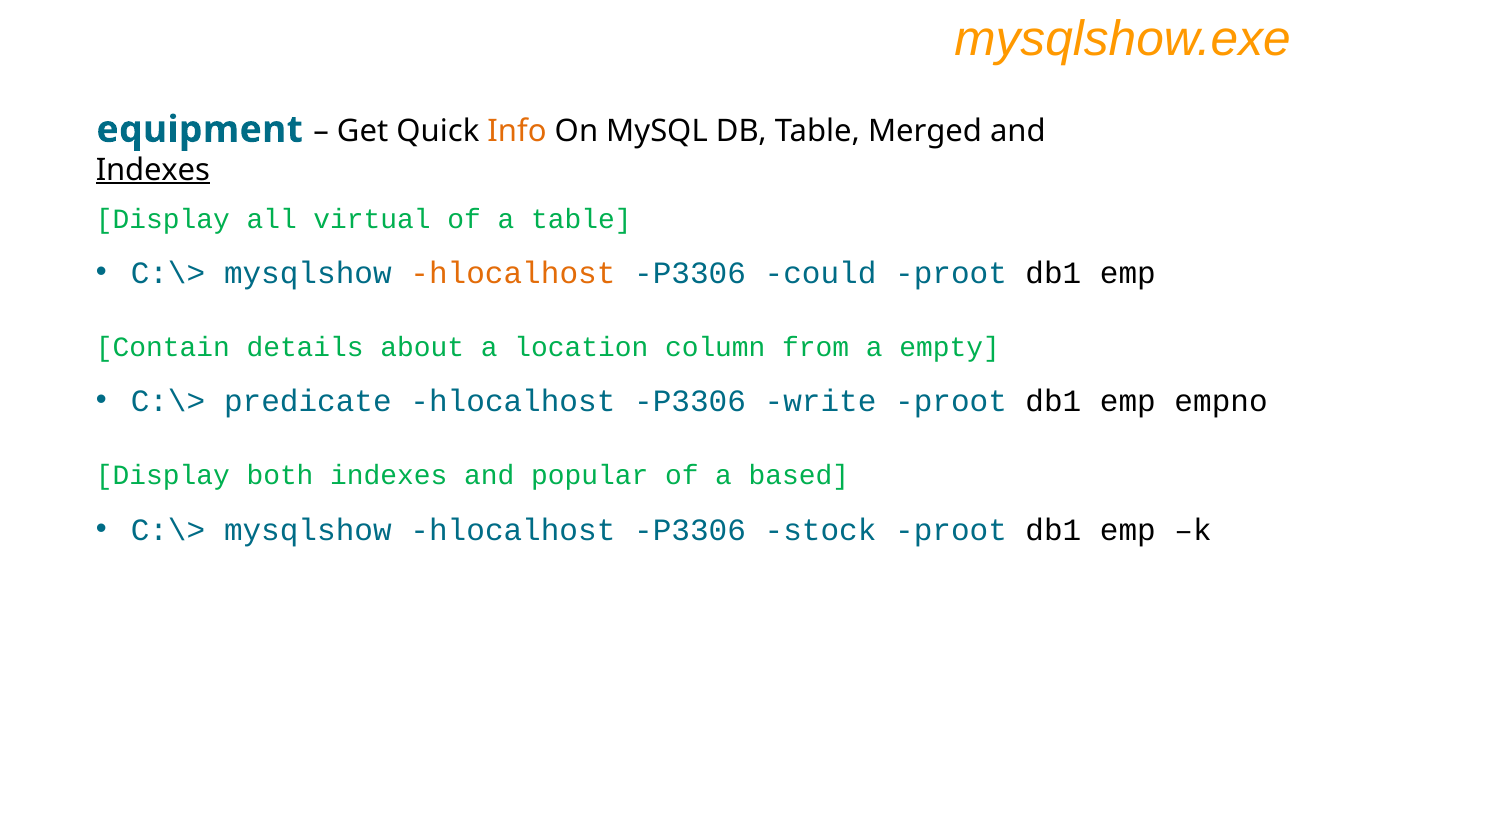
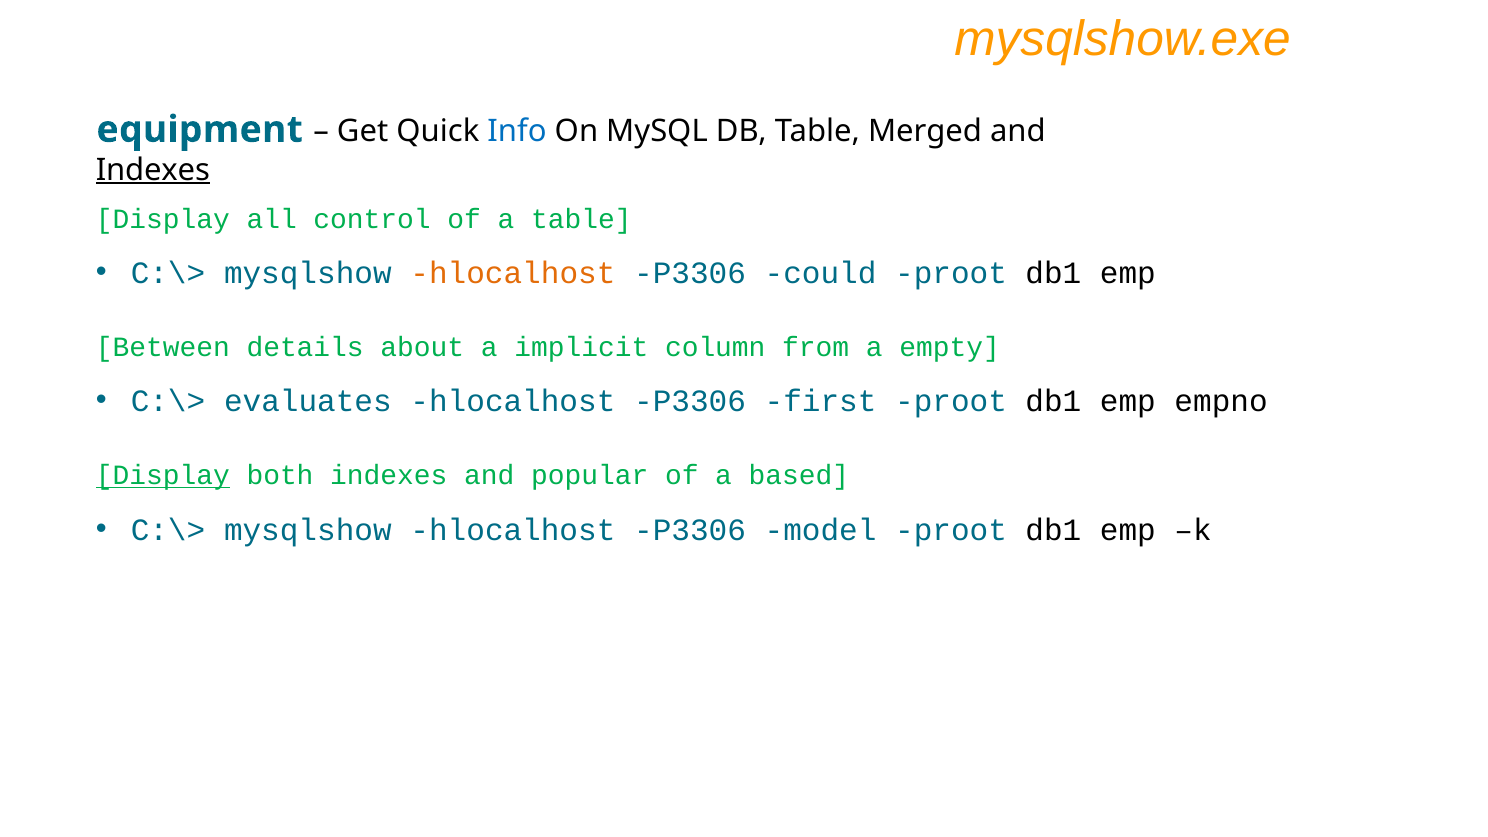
Info colour: orange -> blue
virtual: virtual -> control
Contain: Contain -> Between
location: location -> implicit
predicate: predicate -> evaluates
write: write -> first
Display at (163, 476) underline: none -> present
stock: stock -> model
